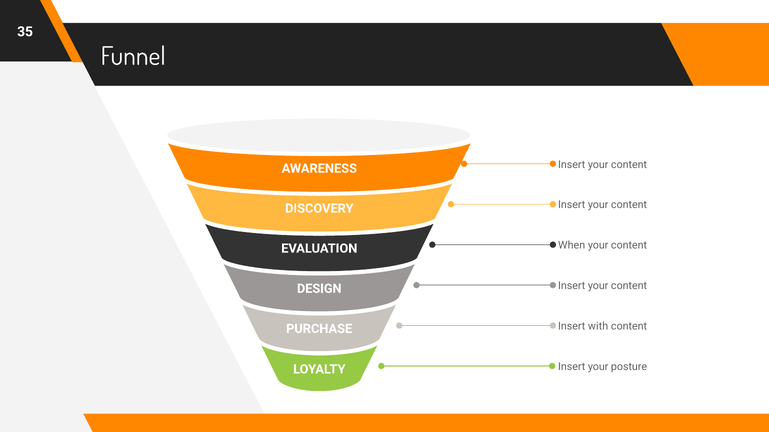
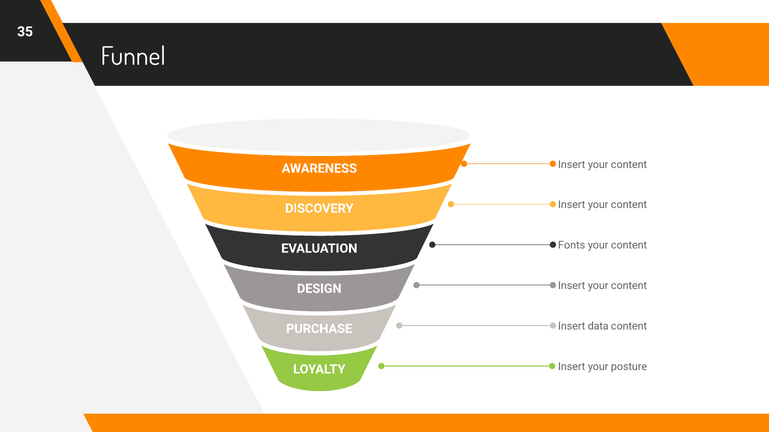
When: When -> Fonts
with: with -> data
